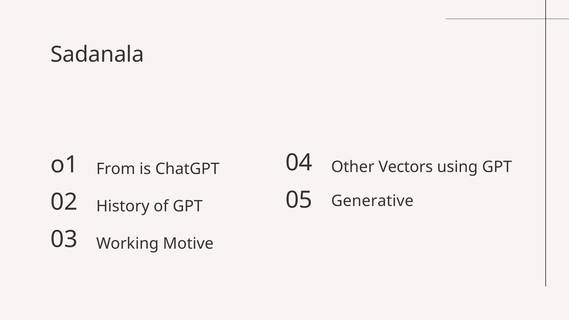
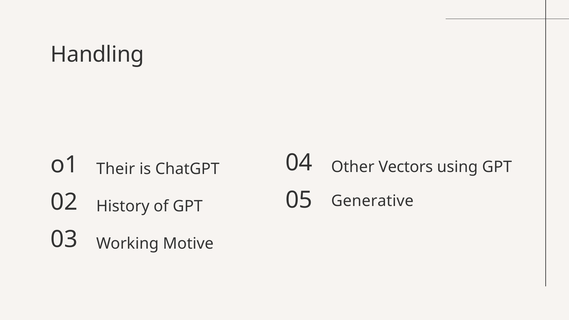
Sadanala: Sadanala -> Handling
From: From -> Their
